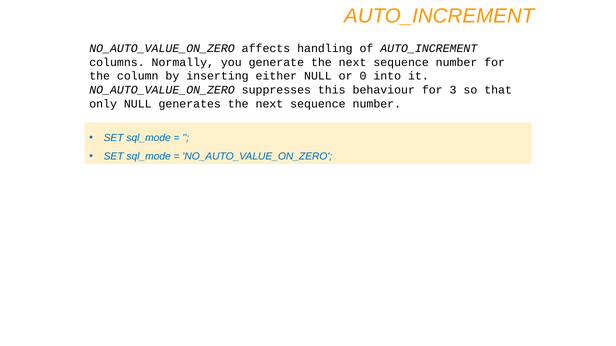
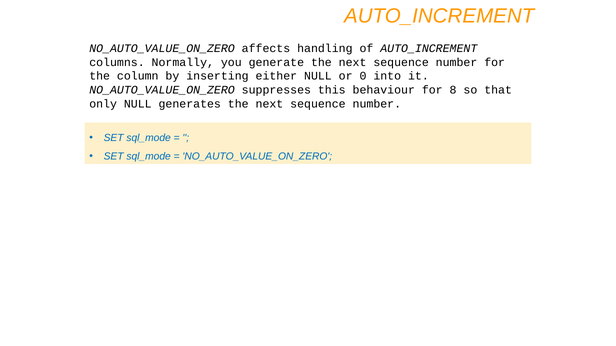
3: 3 -> 8
